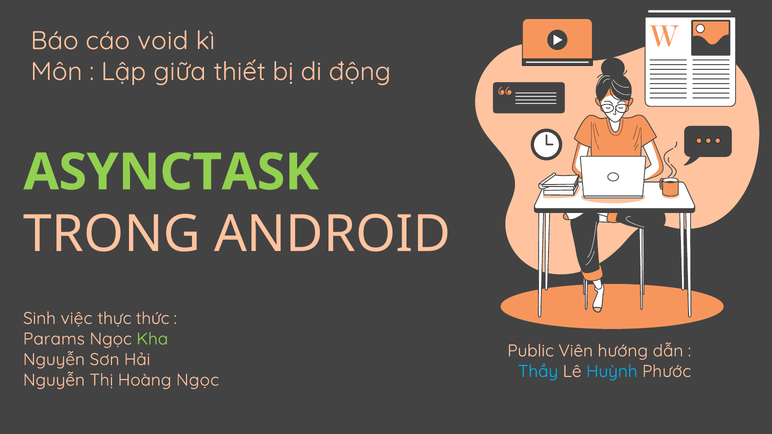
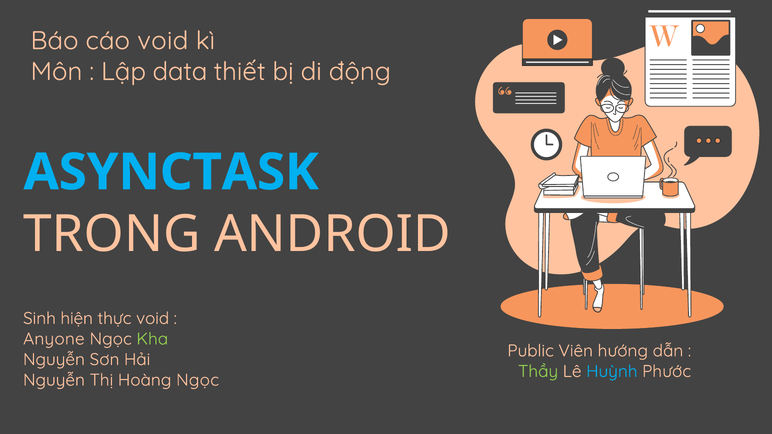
giữa: giữa -> data
ASYNCTASK colour: light green -> light blue
việc: việc -> hiện
thực thức: thức -> void
Params: Params -> Anyone
Thầy colour: light blue -> light green
